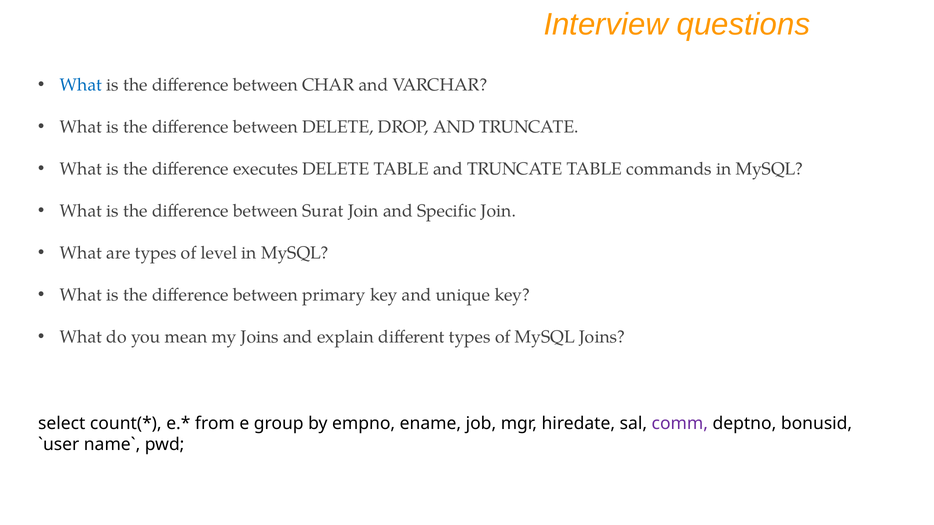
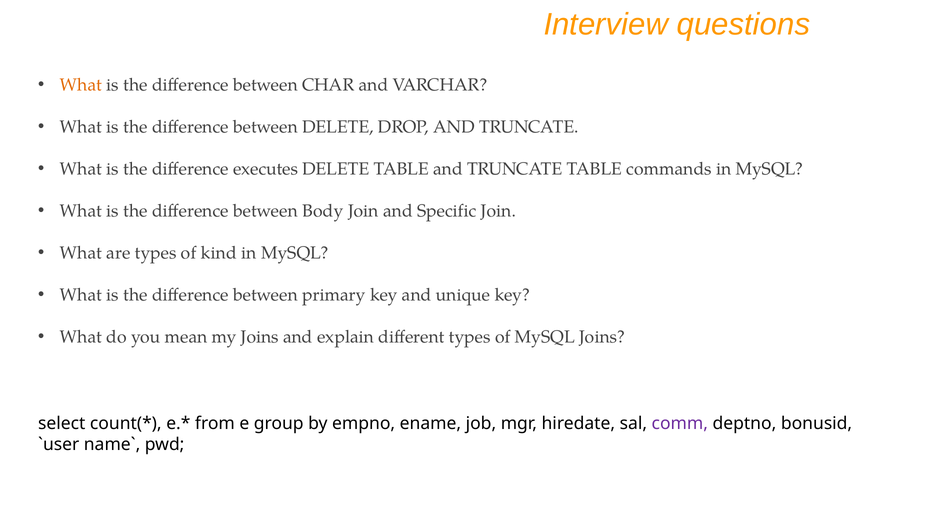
What at (81, 85) colour: blue -> orange
Surat: Surat -> Body
level: level -> kind
